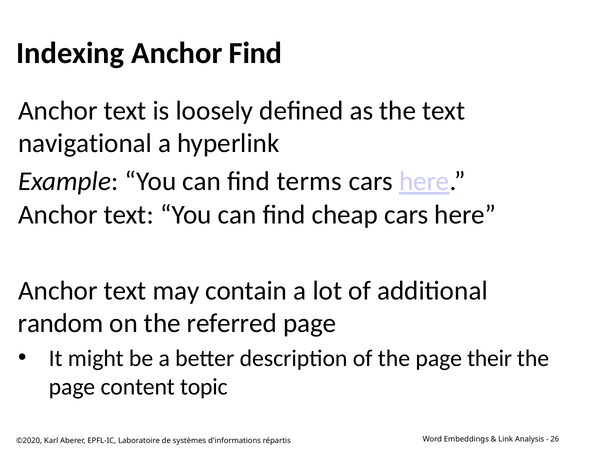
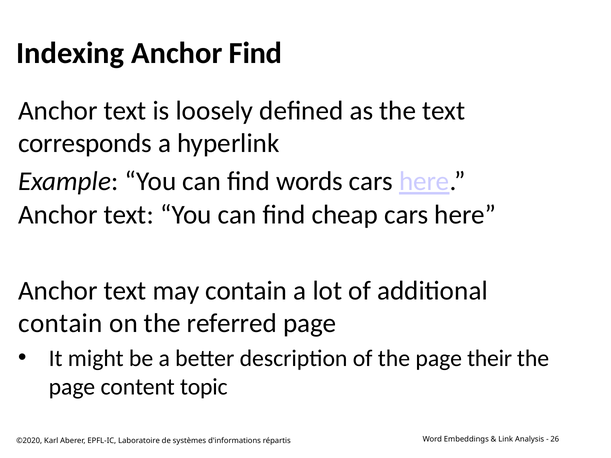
navigational: navigational -> corresponds
terms: terms -> words
random at (61, 323): random -> contain
